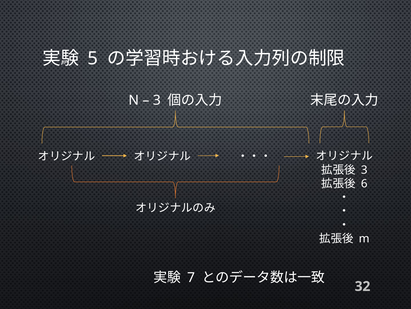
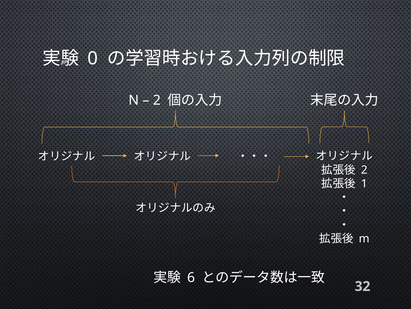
5: 5 -> 0
3 at (157, 100): 3 -> 2
3 at (364, 170): 3 -> 2
6: 6 -> 1
7: 7 -> 6
